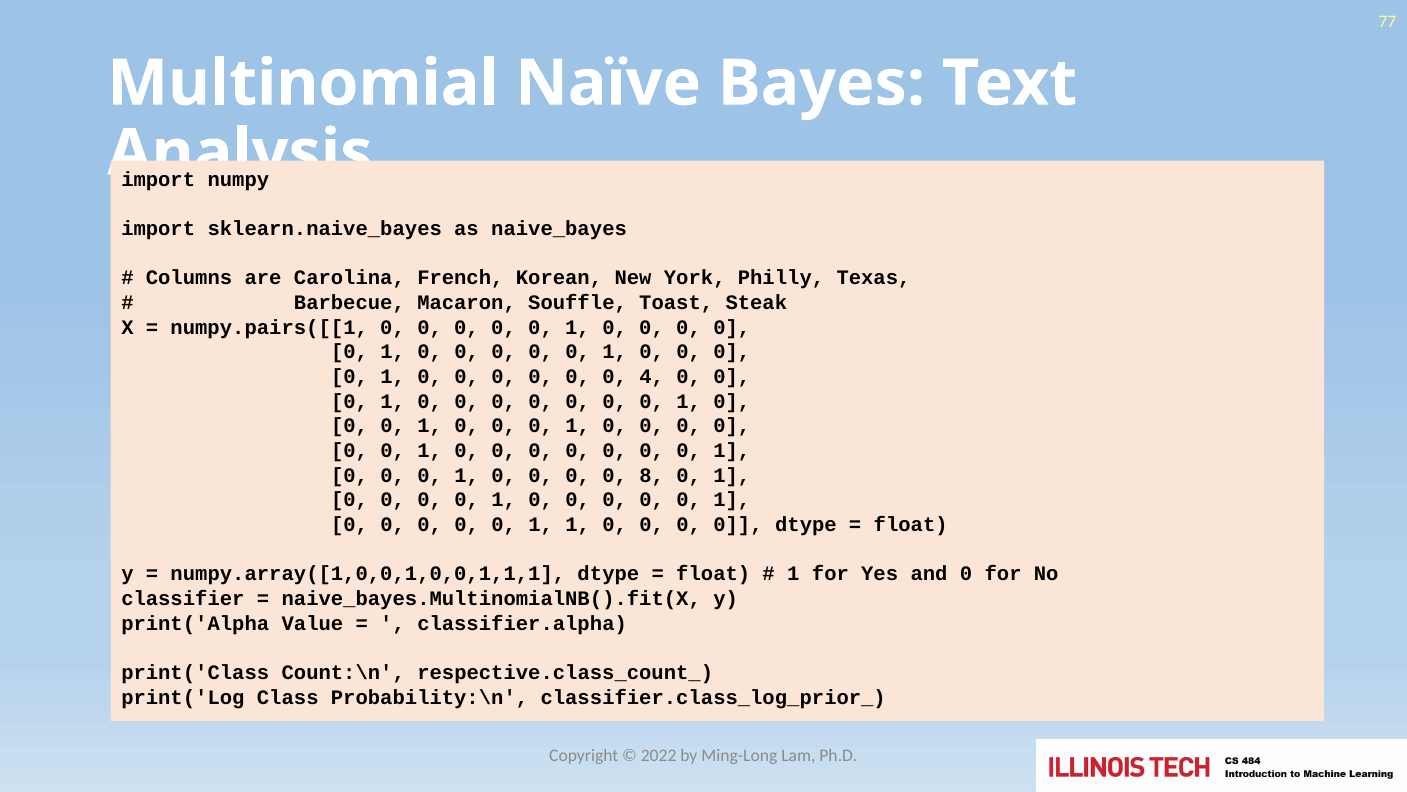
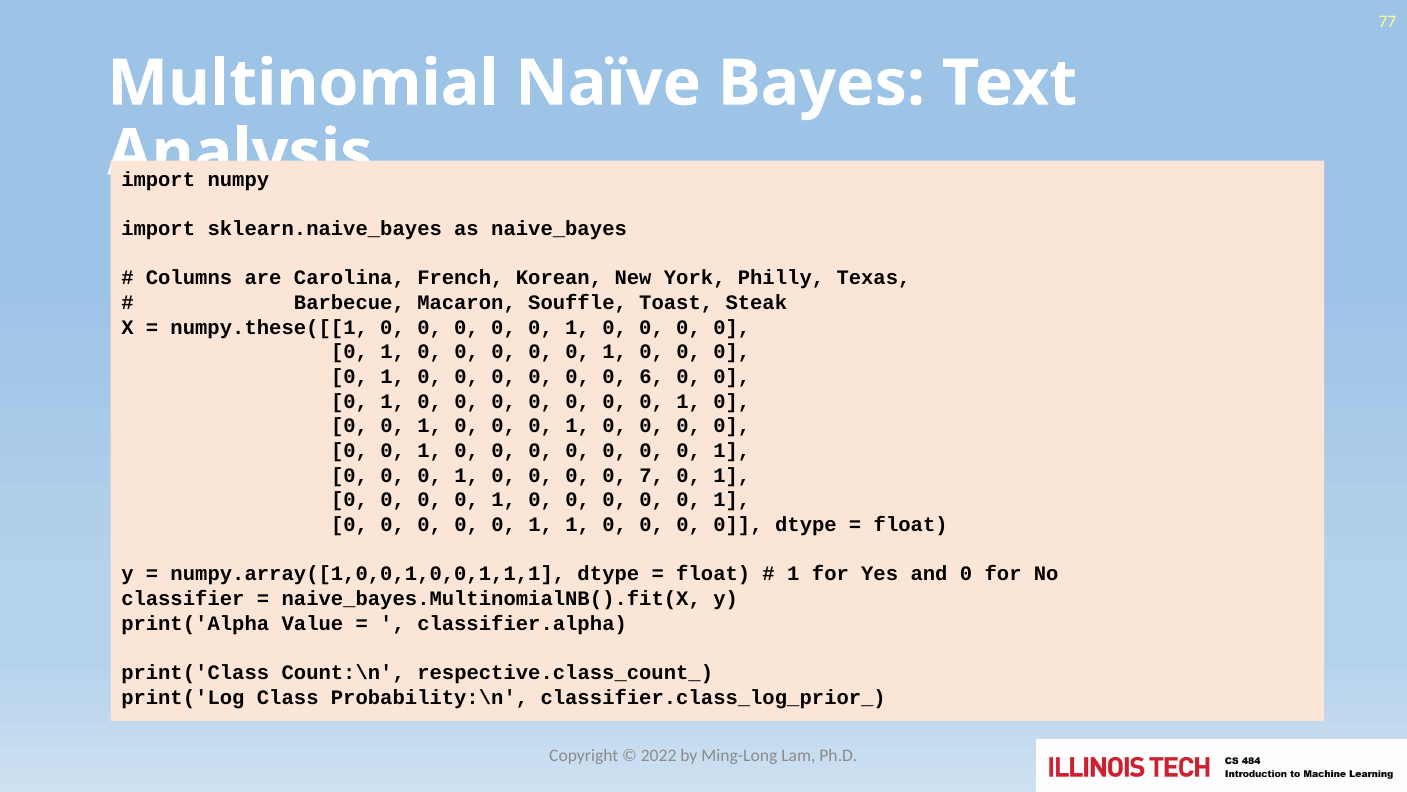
numpy.pairs([[1: numpy.pairs([[1 -> numpy.these([[1
4: 4 -> 6
8: 8 -> 7
